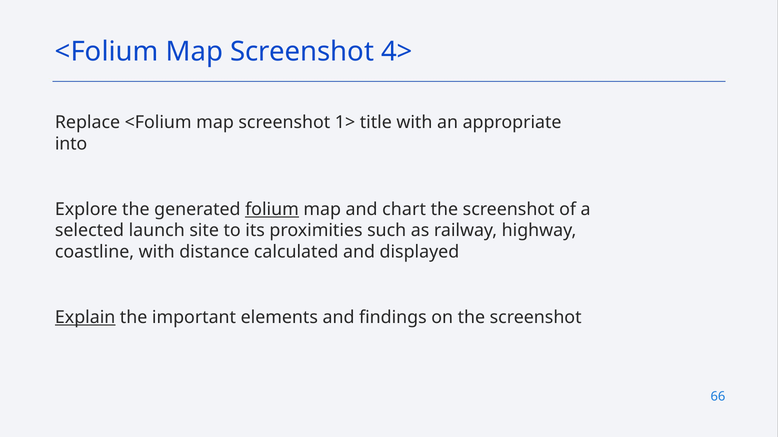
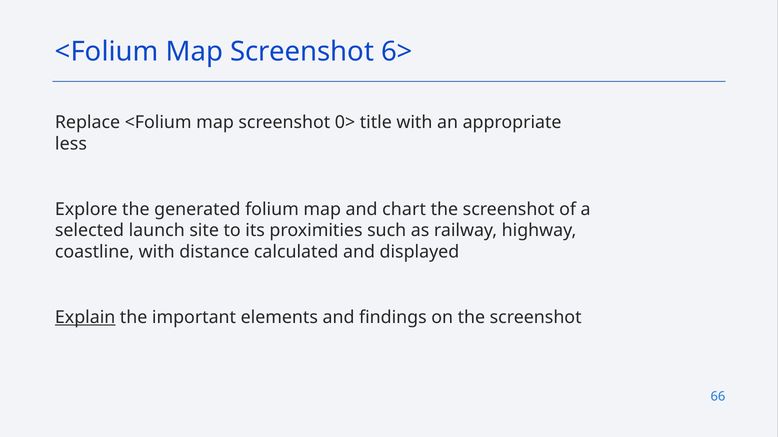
4>: 4> -> 6>
1>: 1> -> 0>
into: into -> less
folium underline: present -> none
